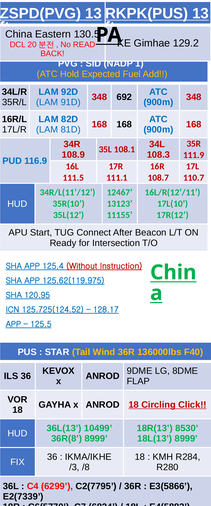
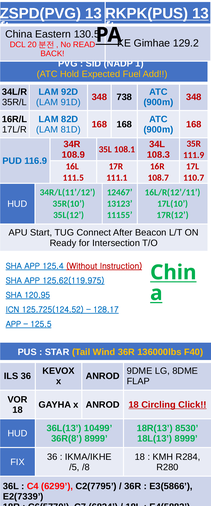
692: 692 -> 738
/3: /3 -> /5
